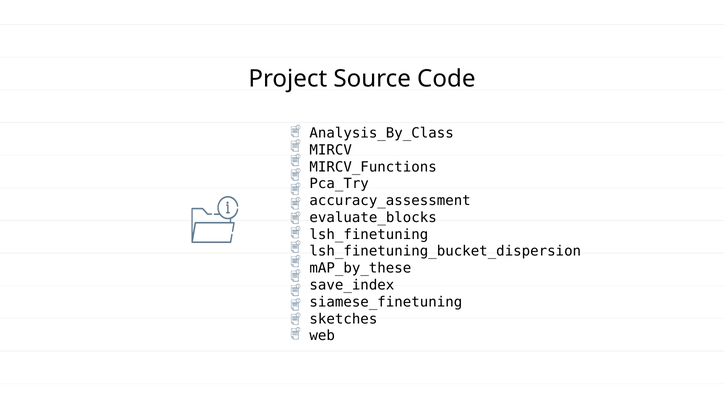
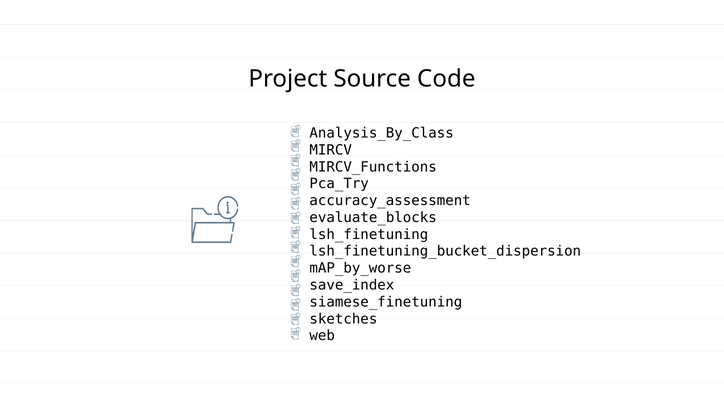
mAP_by_these: mAP_by_these -> mAP_by_worse
